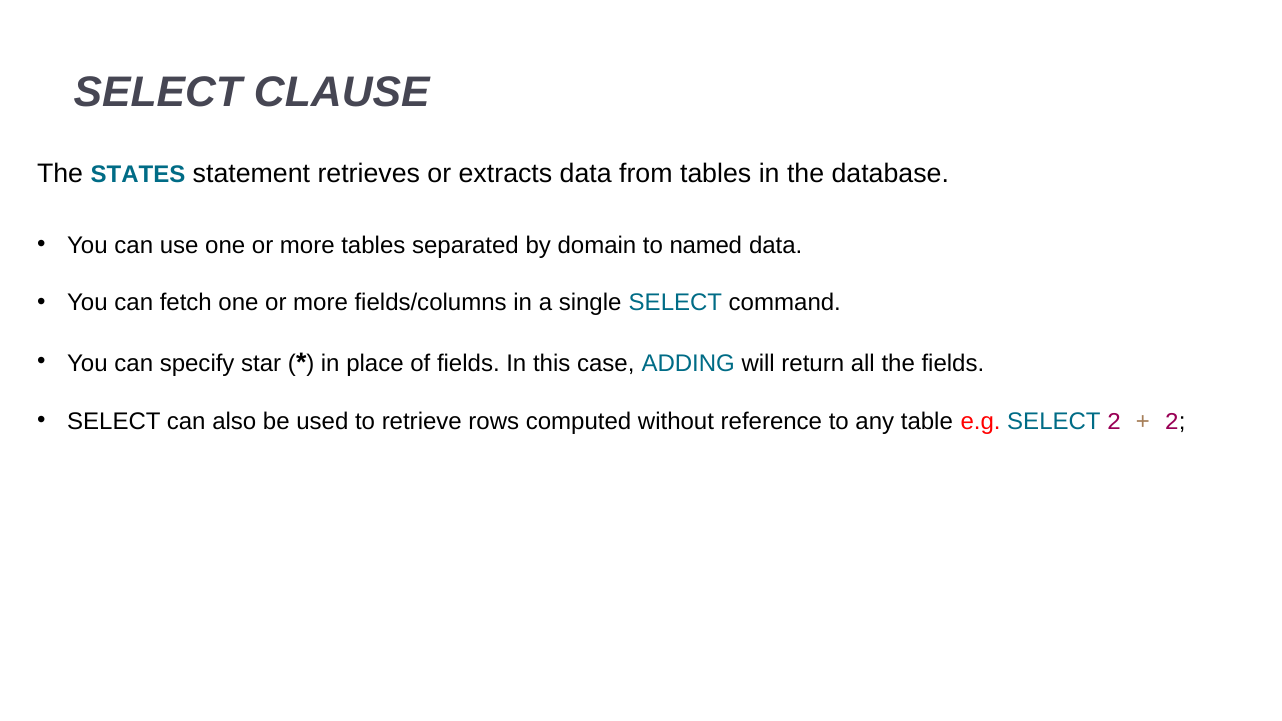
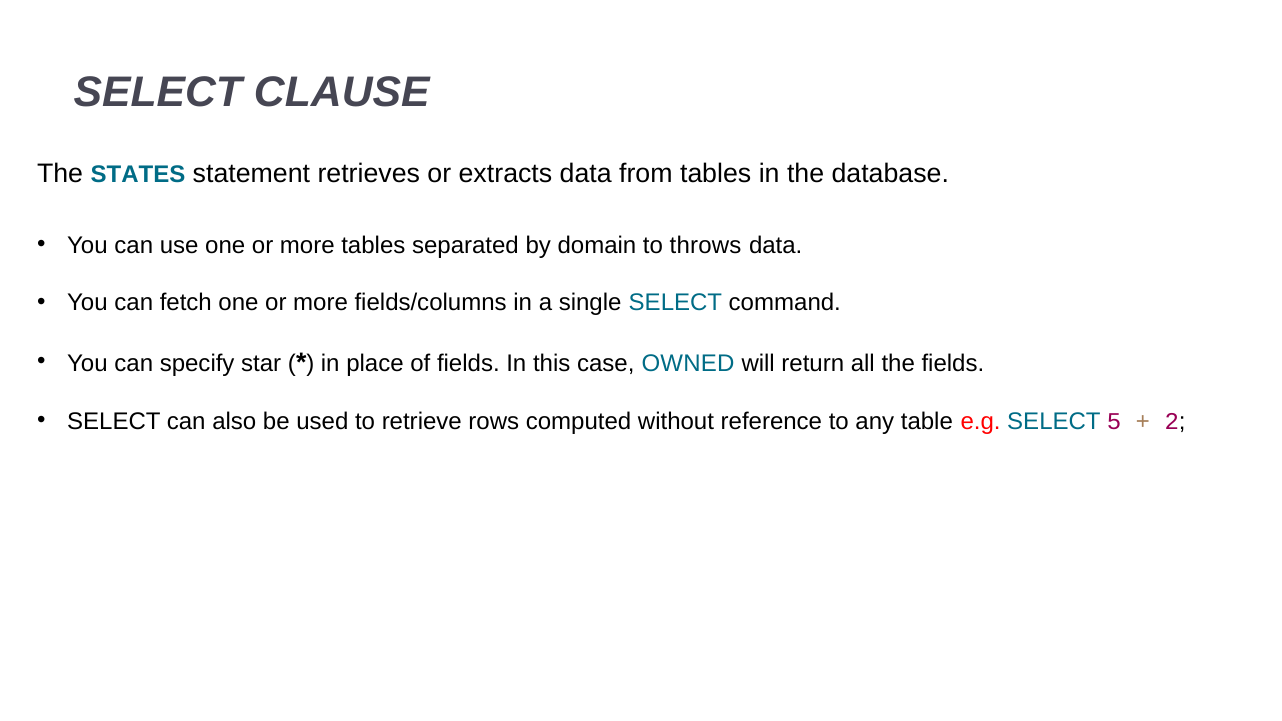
named: named -> throws
ADDING: ADDING -> OWNED
SELECT 2: 2 -> 5
